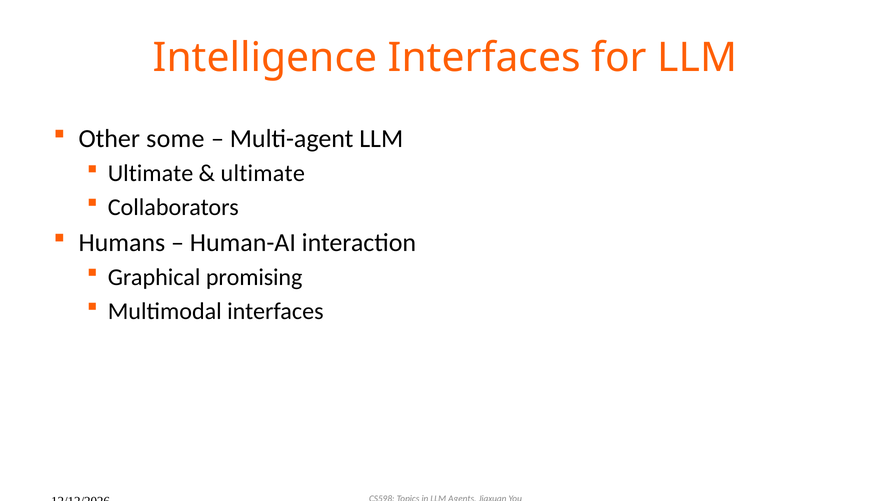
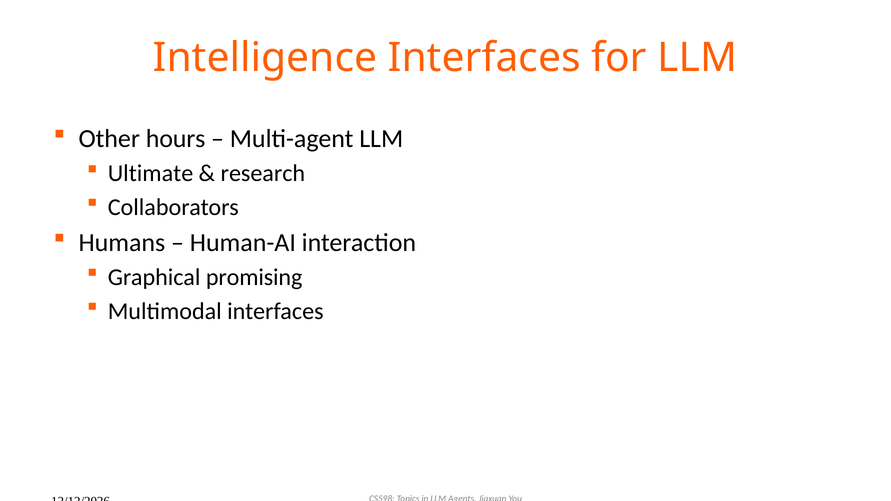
some: some -> hours
ultimate at (263, 174): ultimate -> research
